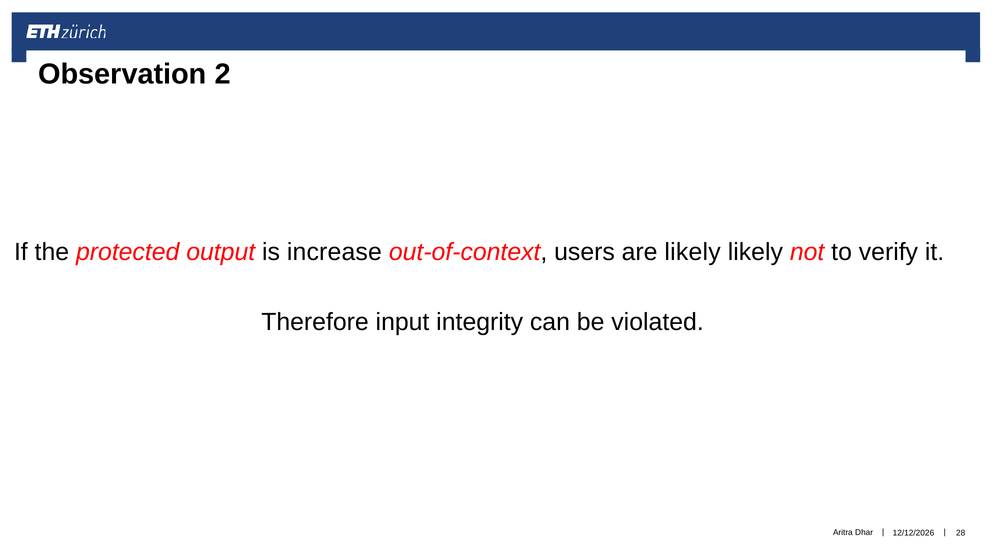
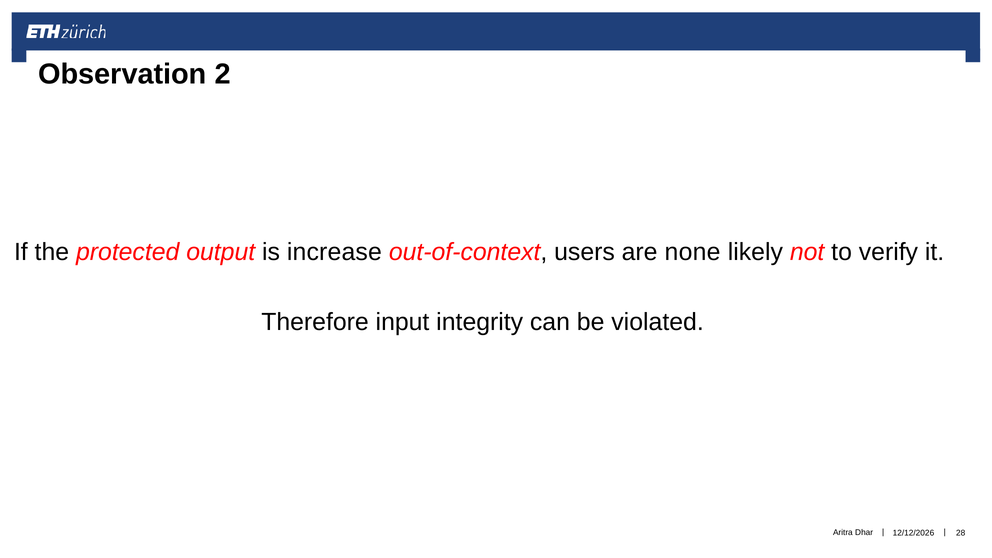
are likely: likely -> none
